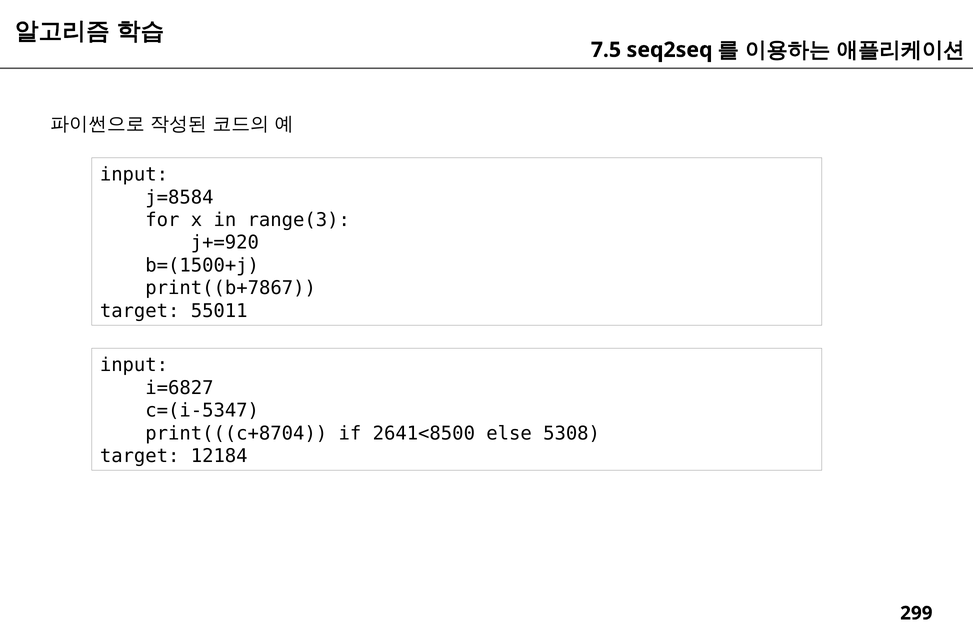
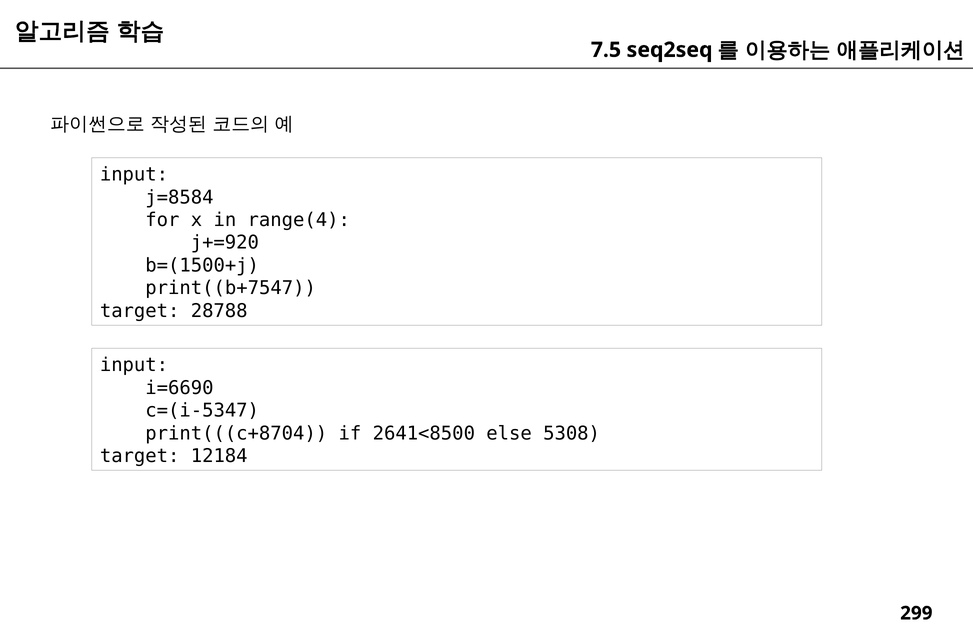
range(3: range(3 -> range(4
print((b+7867: print((b+7867 -> print((b+7547
55011: 55011 -> 28788
i=6827: i=6827 -> i=6690
